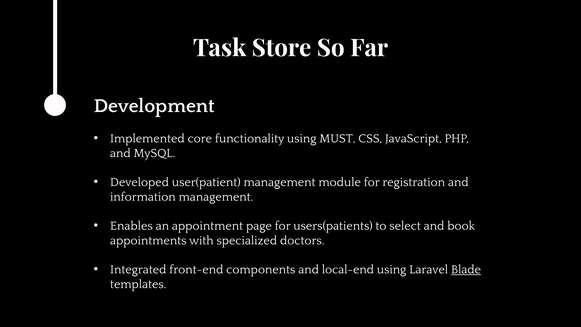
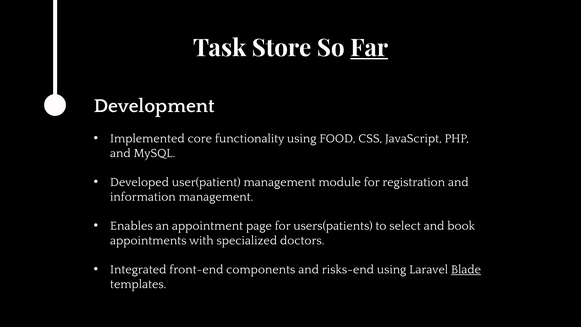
Far underline: none -> present
MUST: MUST -> FOOD
local-end: local-end -> risks-end
